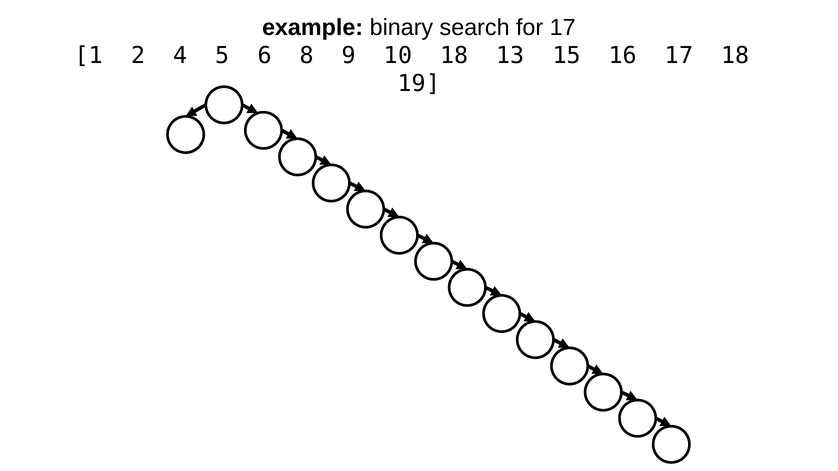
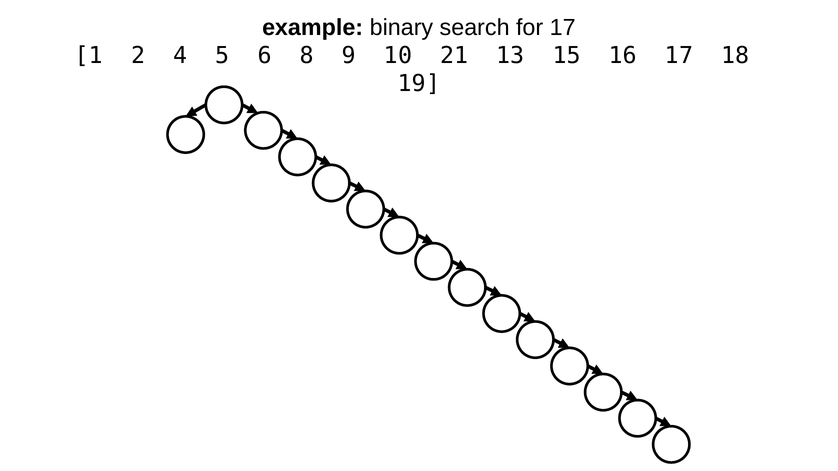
10 18: 18 -> 21
